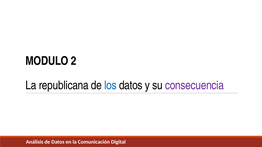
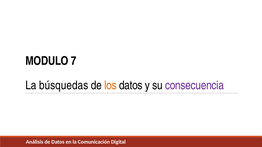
2: 2 -> 7
republicana: republicana -> búsquedas
los colour: blue -> orange
